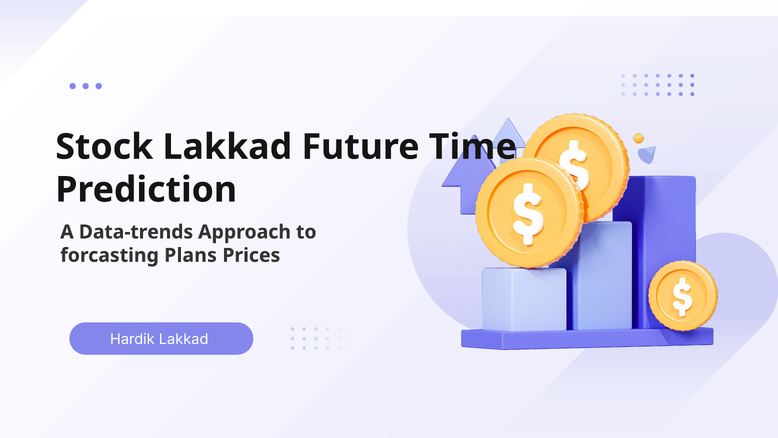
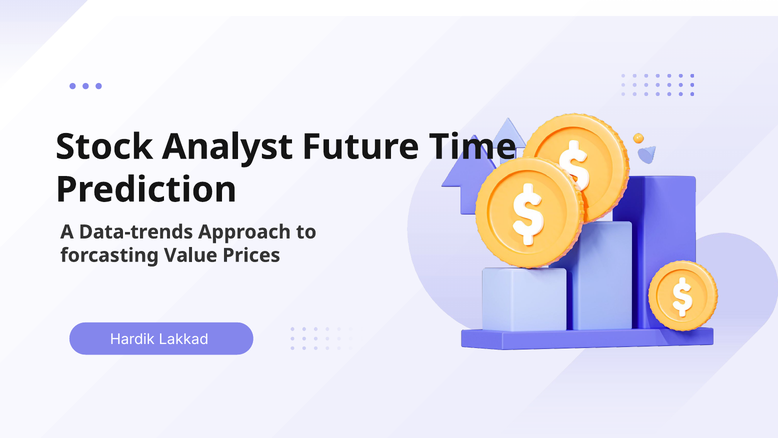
Stock Lakkad: Lakkad -> Analyst
Plans: Plans -> Value
